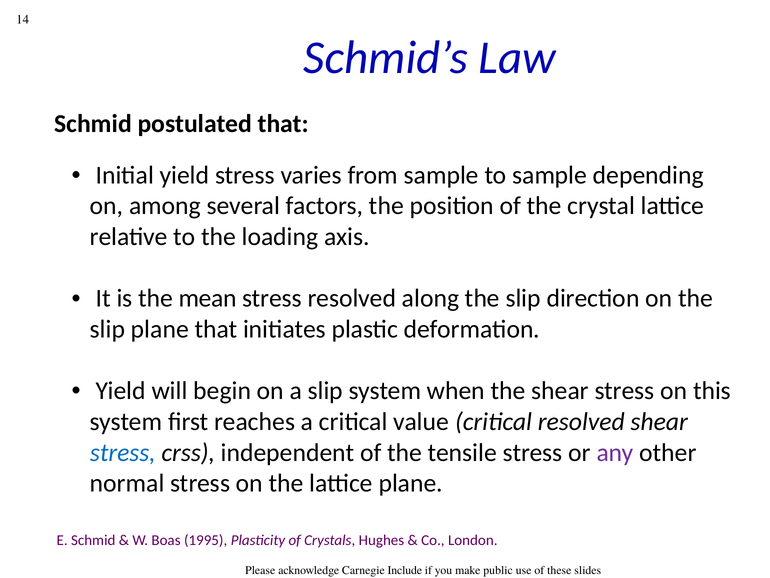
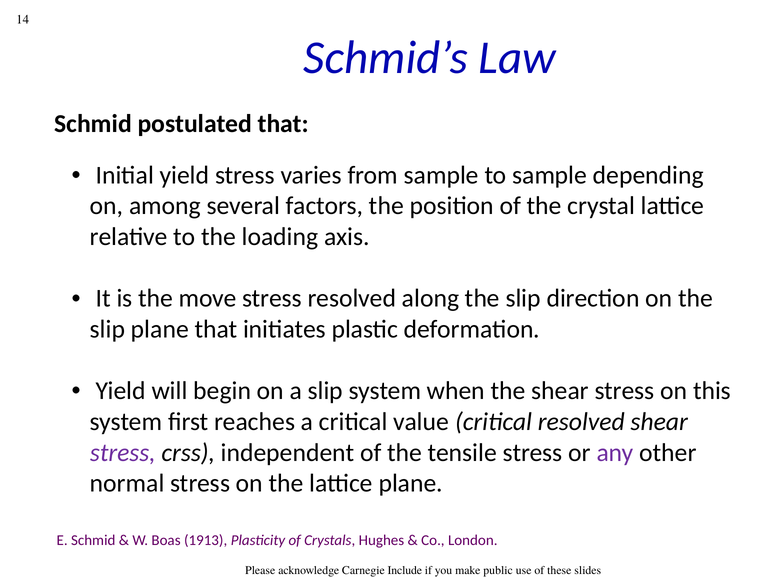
mean: mean -> move
stress at (123, 452) colour: blue -> purple
1995: 1995 -> 1913
